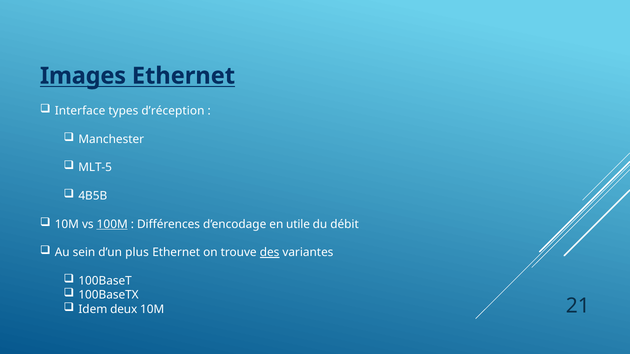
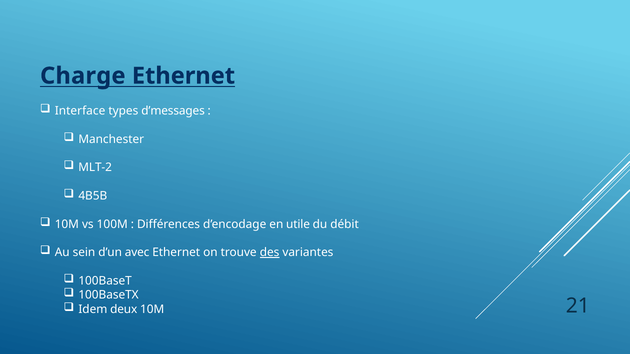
Images: Images -> Charge
d’réception: d’réception -> d’messages
MLT-5: MLT-5 -> MLT-2
100M underline: present -> none
plus: plus -> avec
